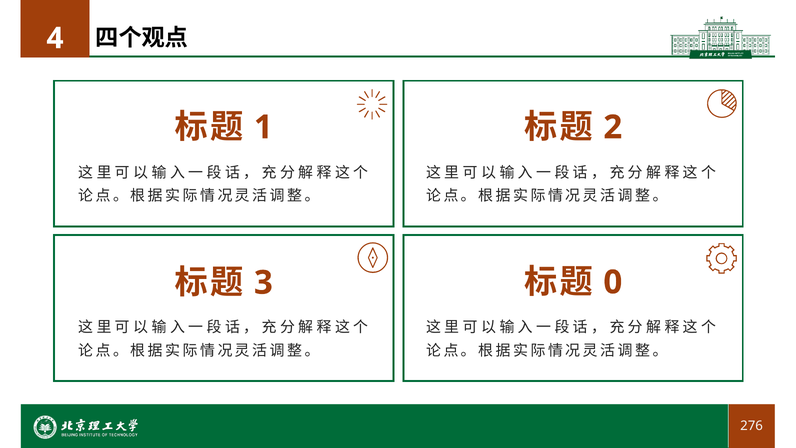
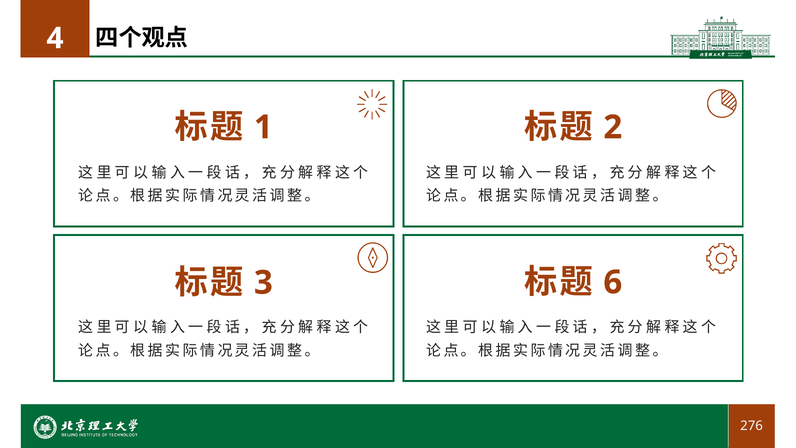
0: 0 -> 6
